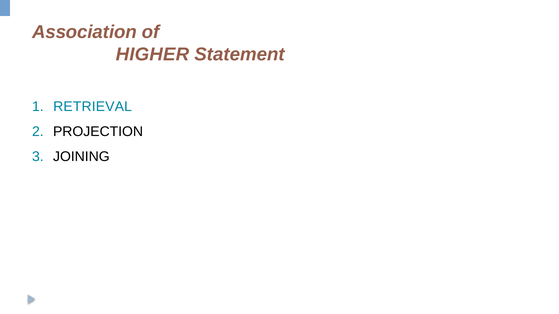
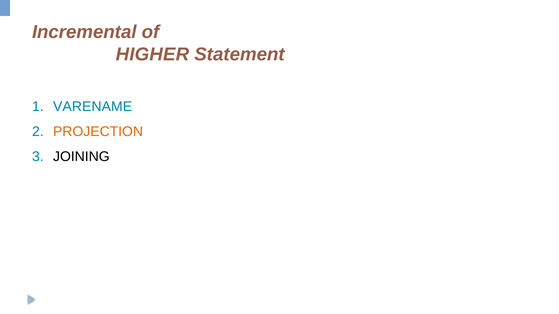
Association: Association -> Incremental
RETRIEVAL: RETRIEVAL -> VARENAME
PROJECTION colour: black -> orange
